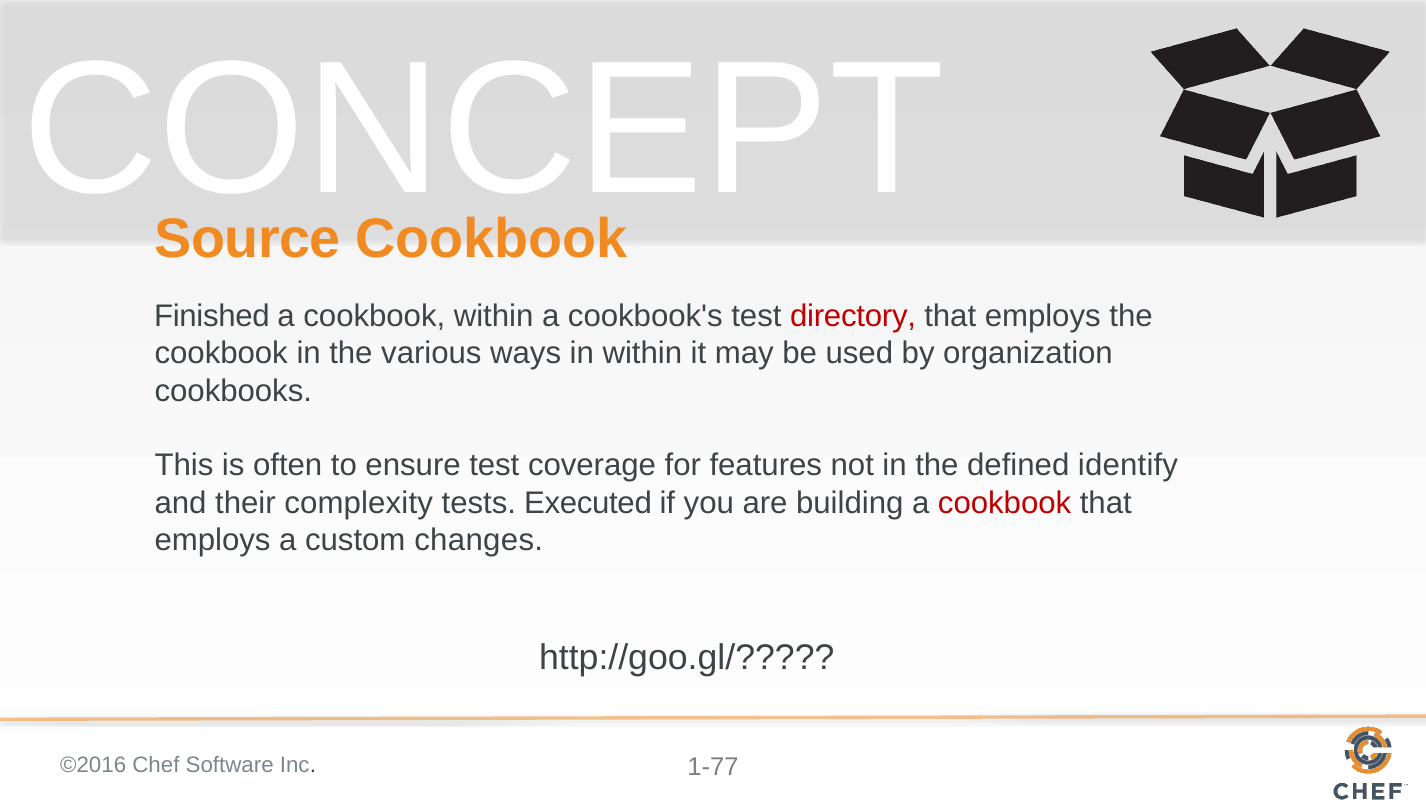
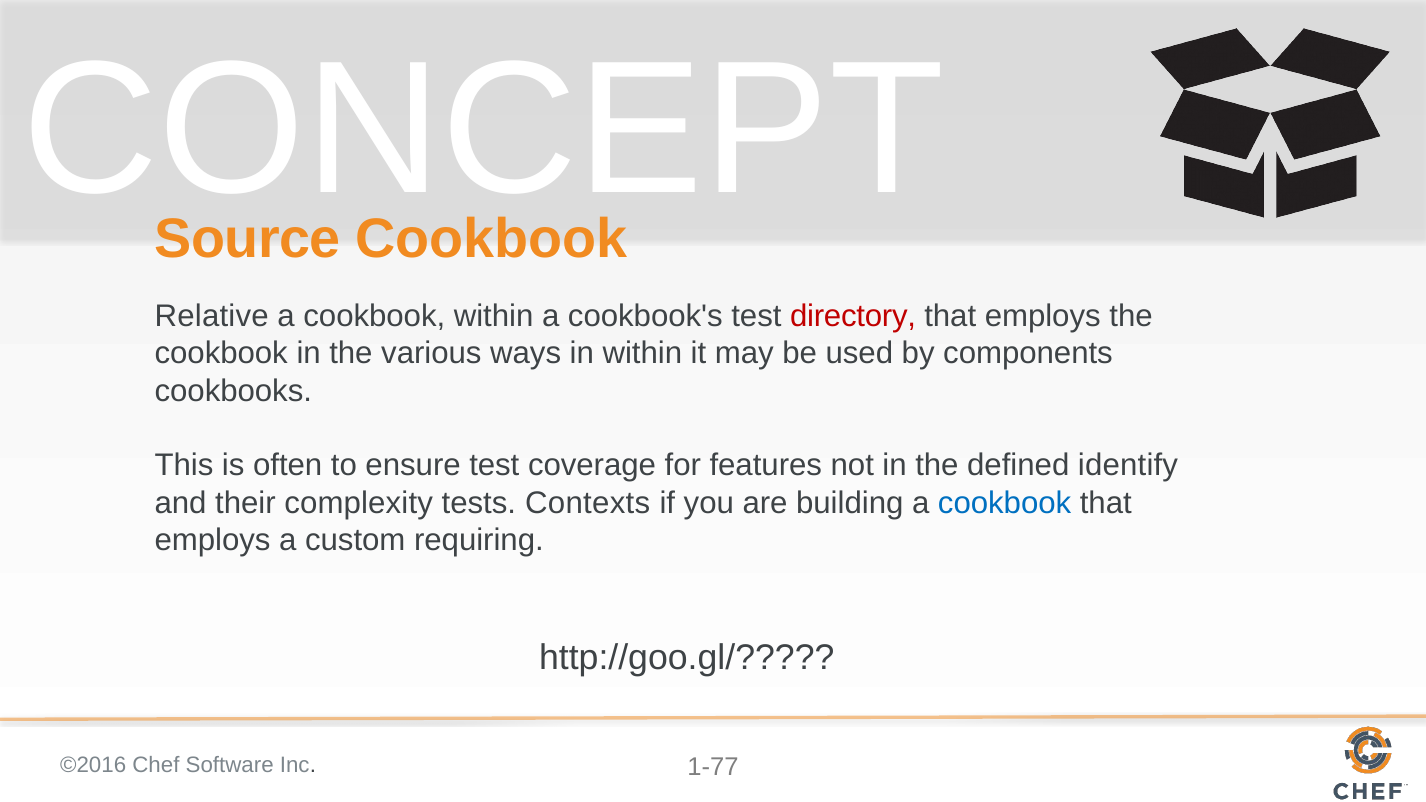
Finished: Finished -> Relative
organization: organization -> components
Executed: Executed -> Contexts
cookbook at (1005, 503) colour: red -> blue
changes: changes -> requiring
